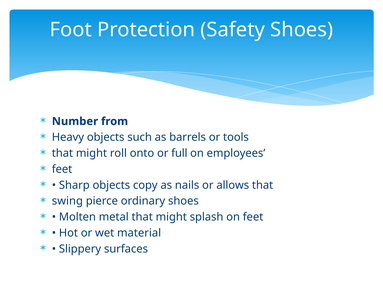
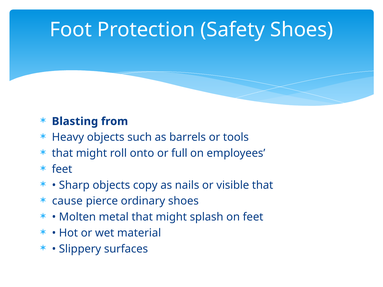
Number: Number -> Blasting
allows: allows -> visible
swing: swing -> cause
